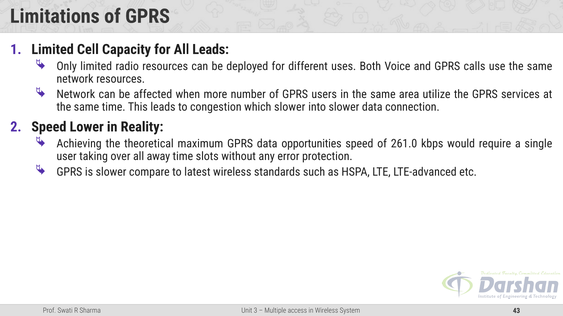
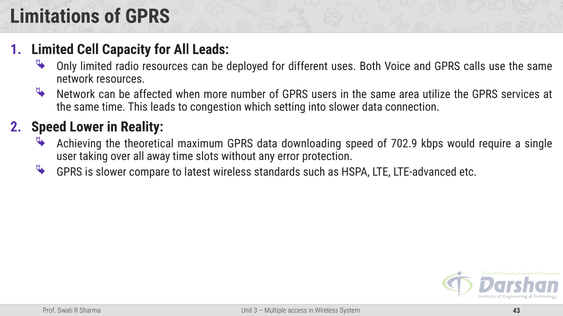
which slower: slower -> setting
opportunities: opportunities -> downloading
261.0: 261.0 -> 702.9
